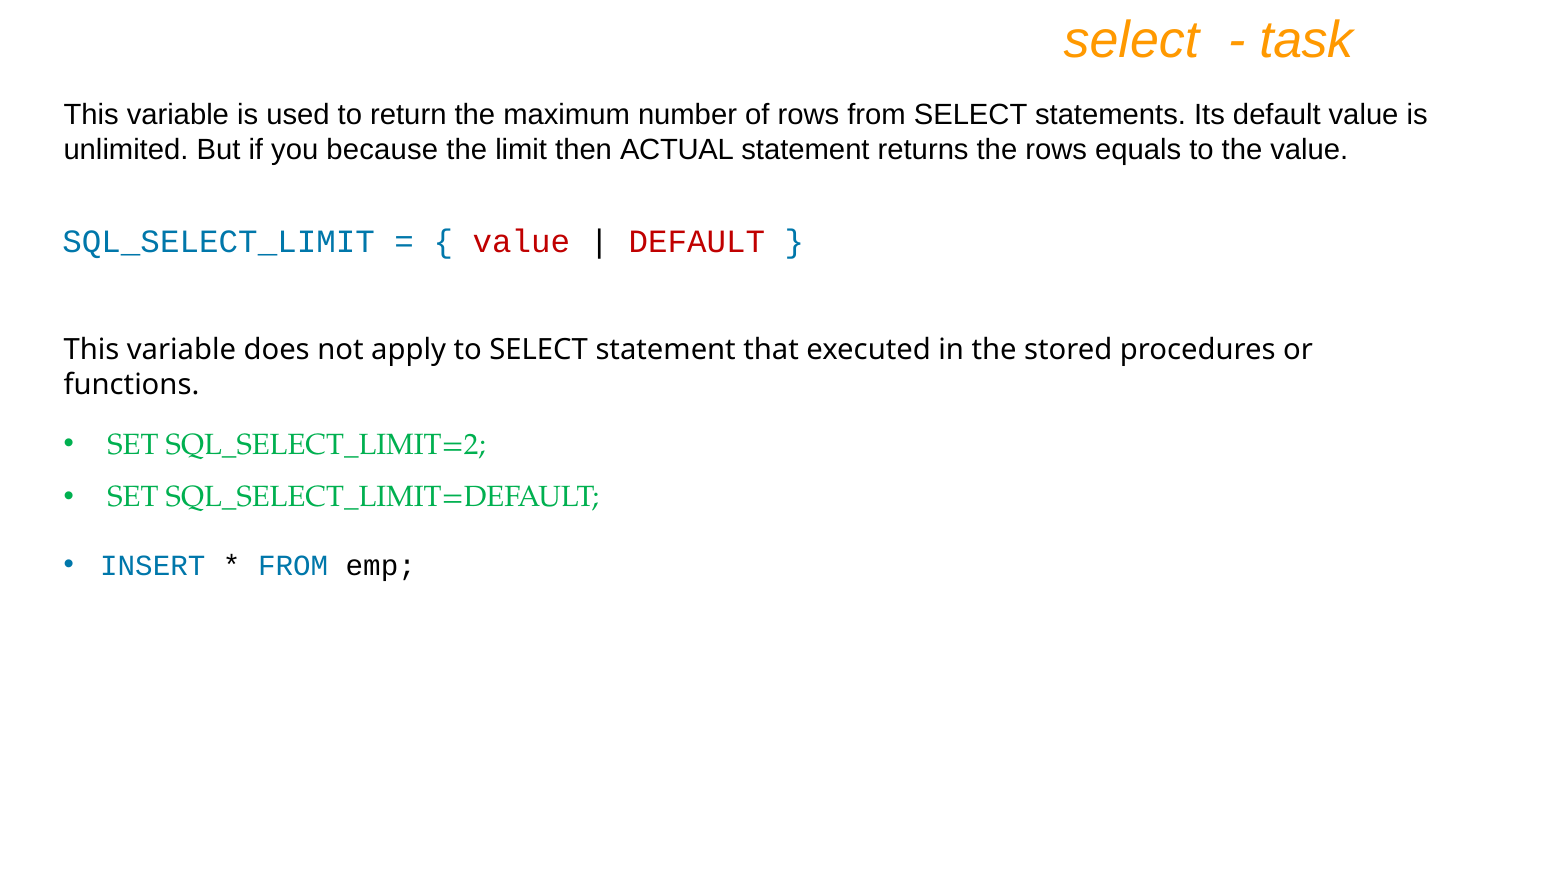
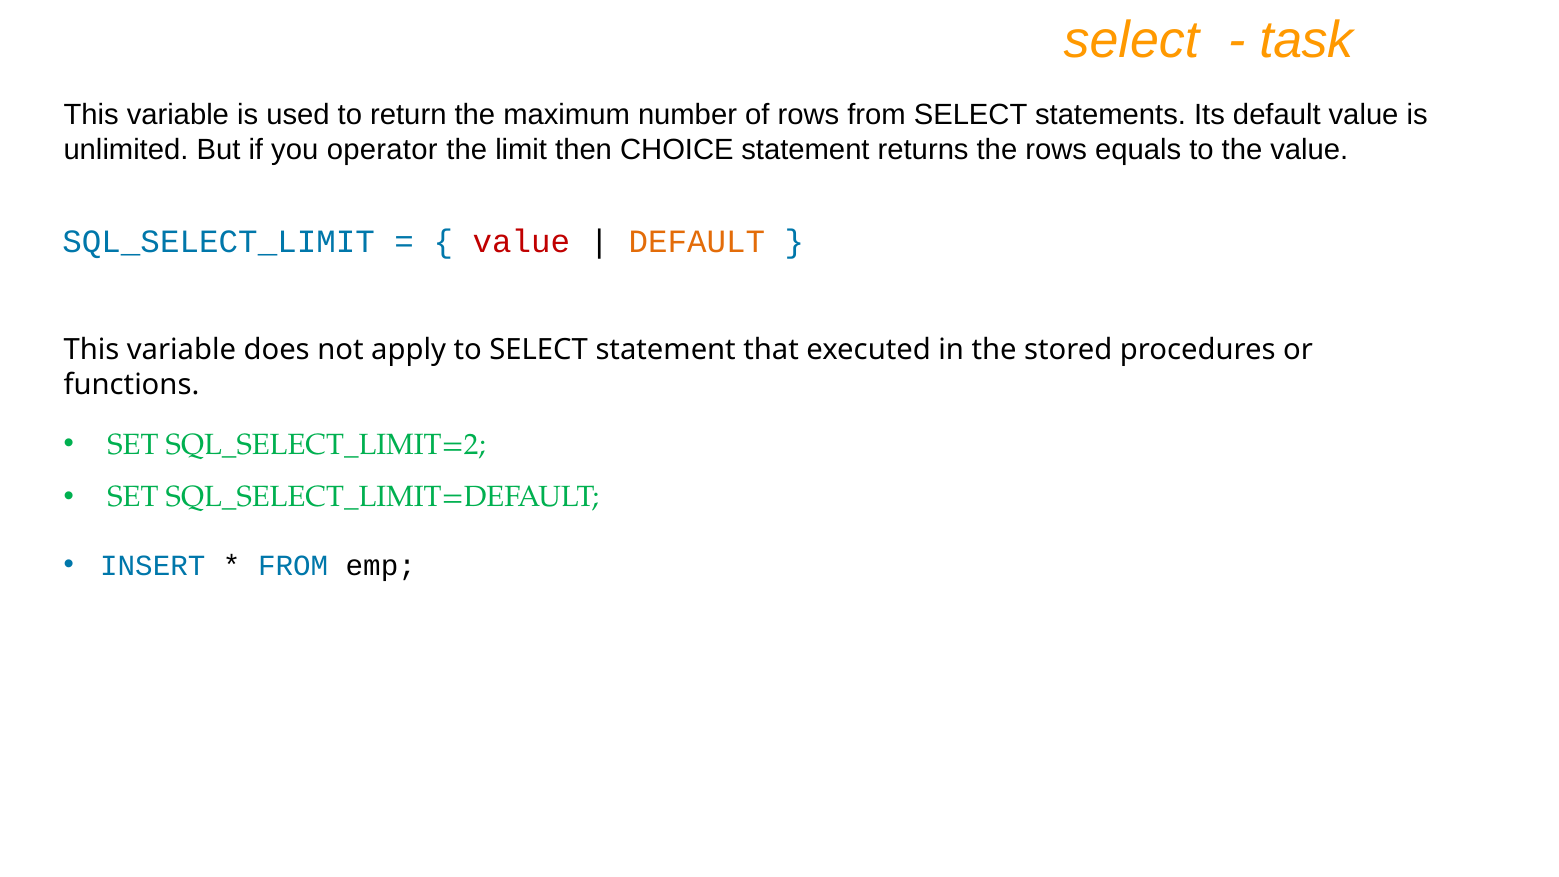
because: because -> operator
ACTUAL: ACTUAL -> CHOICE
DEFAULT at (697, 241) colour: red -> orange
